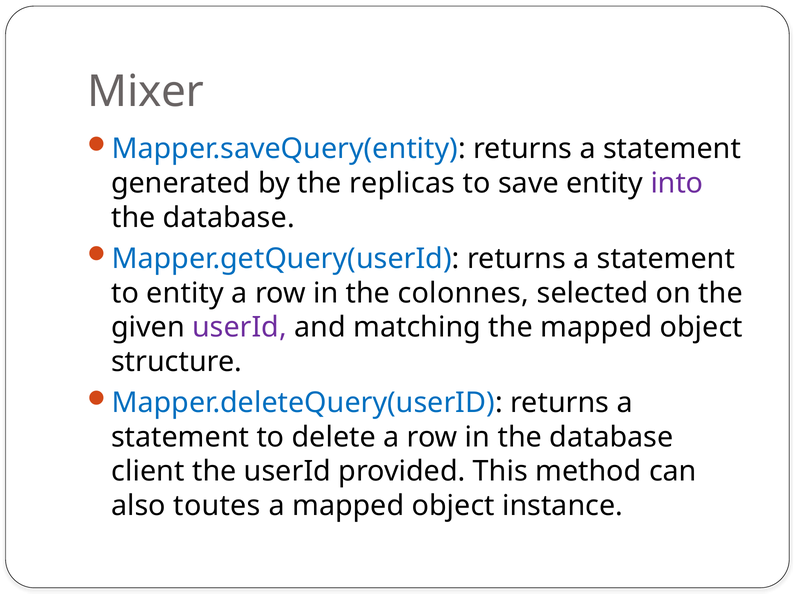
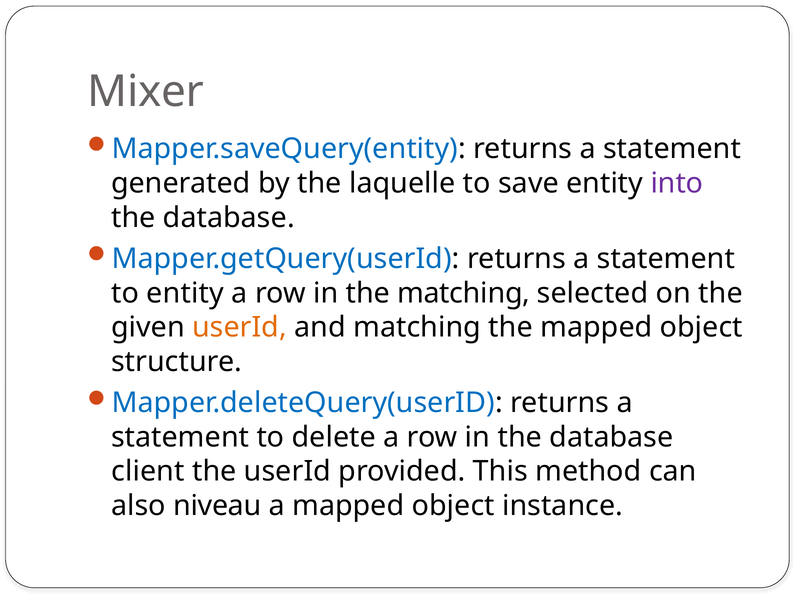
replicas: replicas -> laquelle
the colonnes: colonnes -> matching
userId at (239, 328) colour: purple -> orange
toutes: toutes -> niveau
